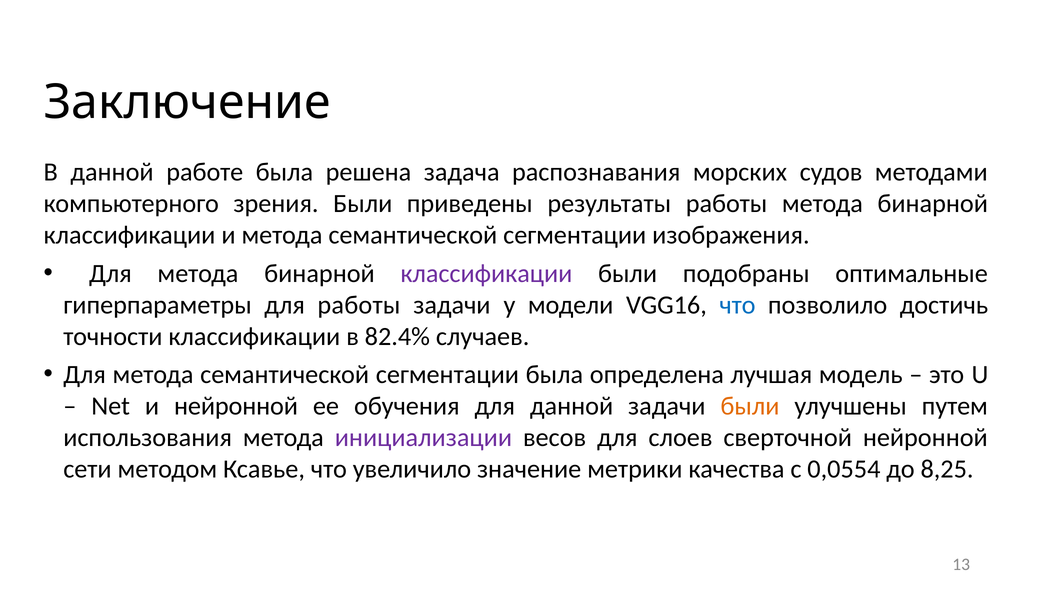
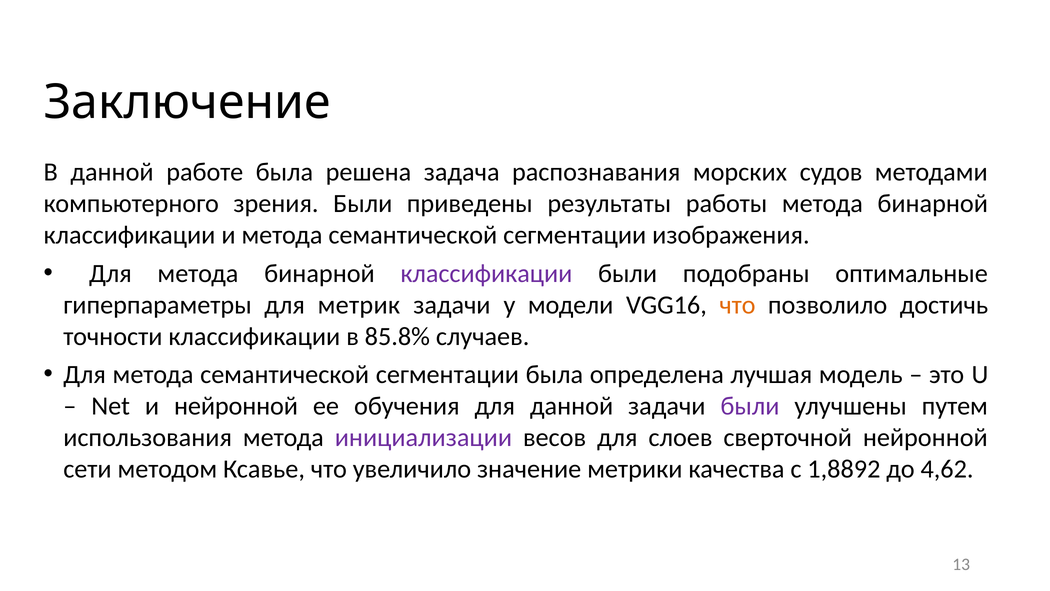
для работы: работы -> метрик
что at (737, 305) colour: blue -> orange
82.4%: 82.4% -> 85.8%
были at (750, 406) colour: orange -> purple
0,0554: 0,0554 -> 1,8892
8,25: 8,25 -> 4,62
